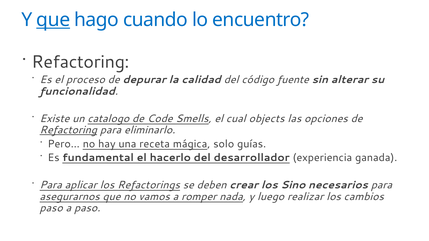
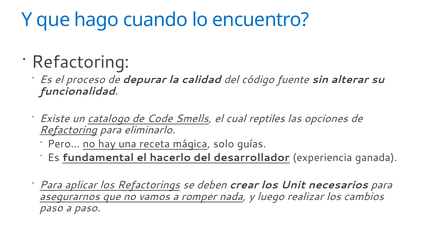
que at (53, 20) underline: present -> none
objects: objects -> reptiles
Sino: Sino -> Unit
